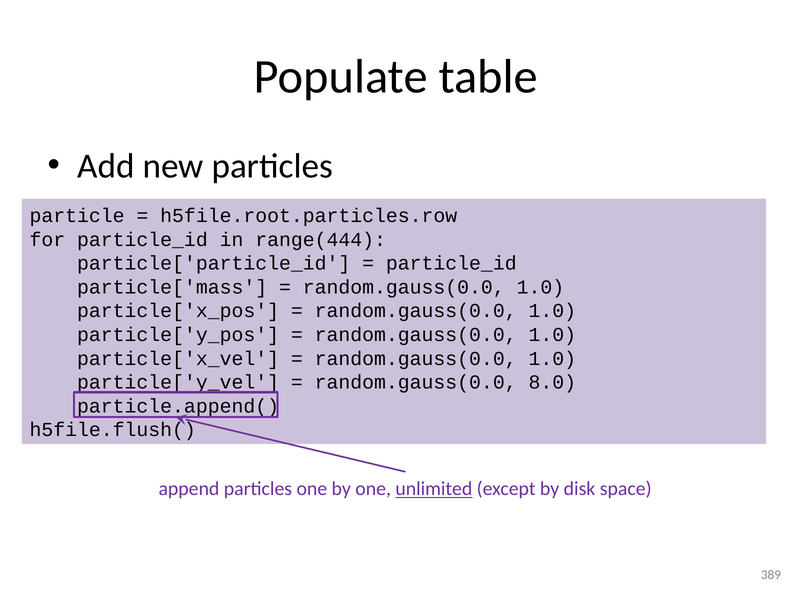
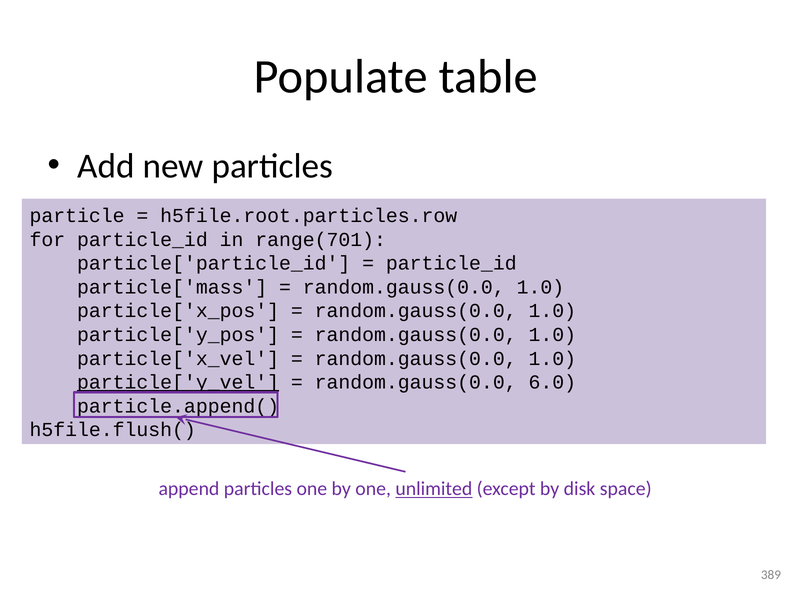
range(444: range(444 -> range(701
particle['y_vel underline: none -> present
8.0: 8.0 -> 6.0
